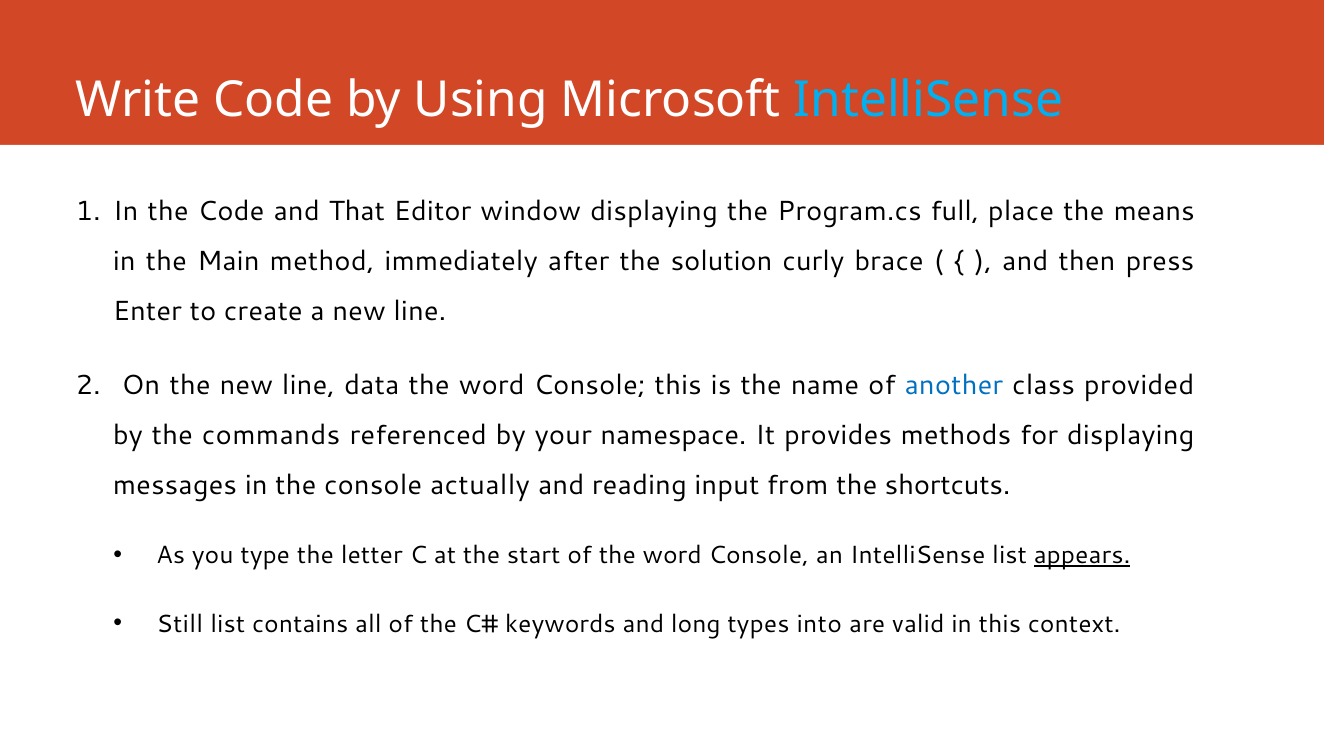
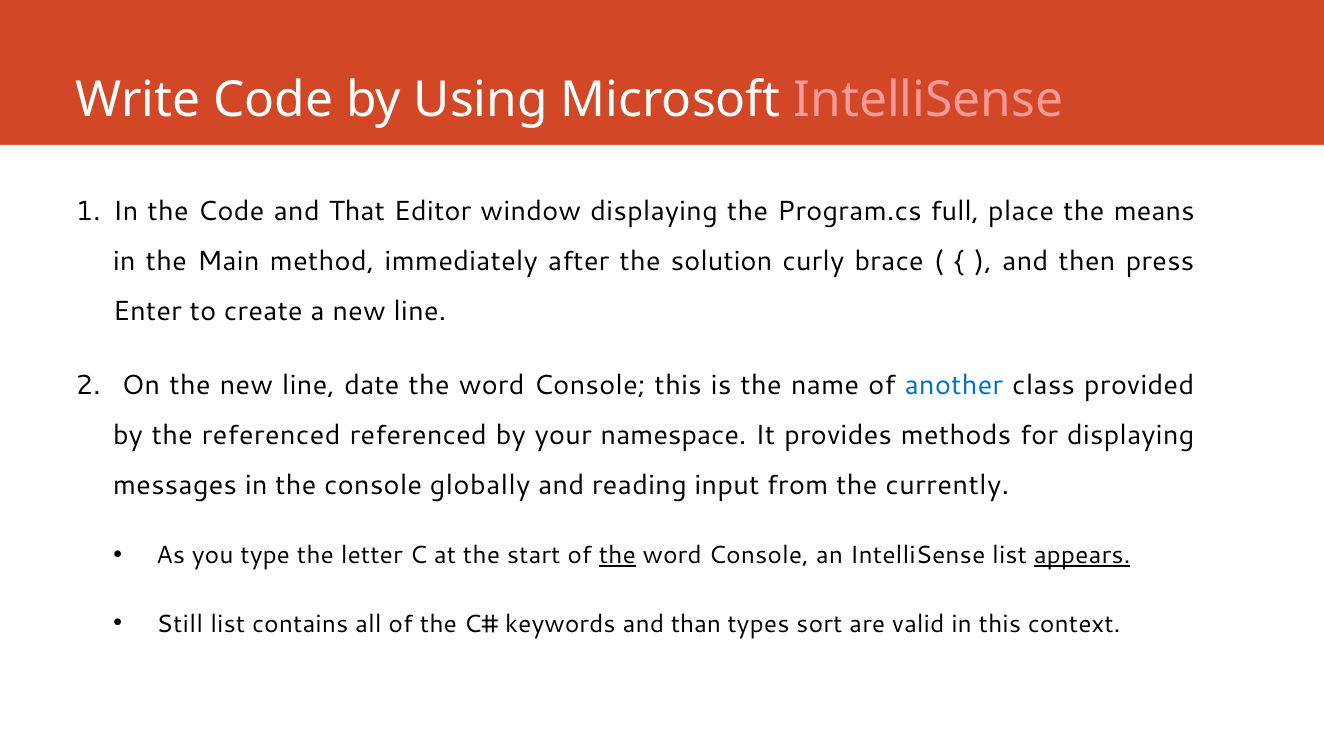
IntelliSense at (928, 100) colour: light blue -> pink
data: data -> date
the commands: commands -> referenced
actually: actually -> globally
shortcuts: shortcuts -> currently
the at (617, 555) underline: none -> present
long: long -> than
into: into -> sort
